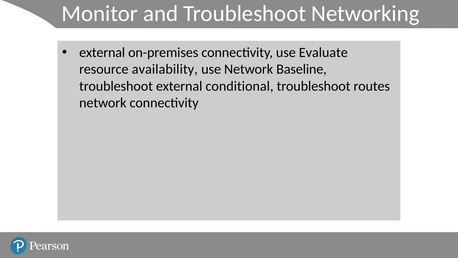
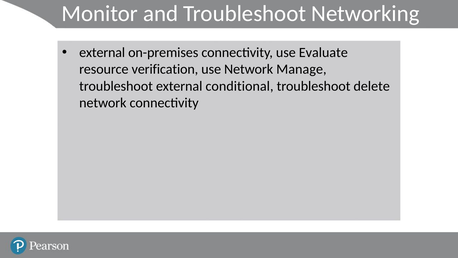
availability: availability -> verification
Baseline: Baseline -> Manage
routes: routes -> delete
